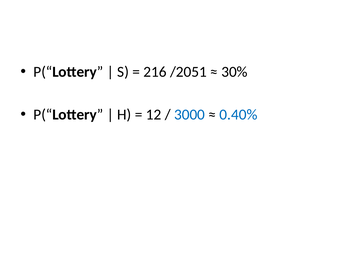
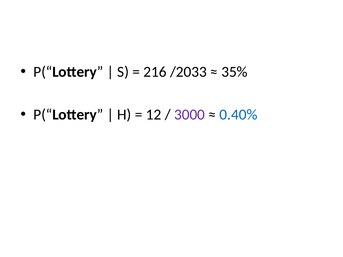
/2051: /2051 -> /2033
30%: 30% -> 35%
3000 colour: blue -> purple
